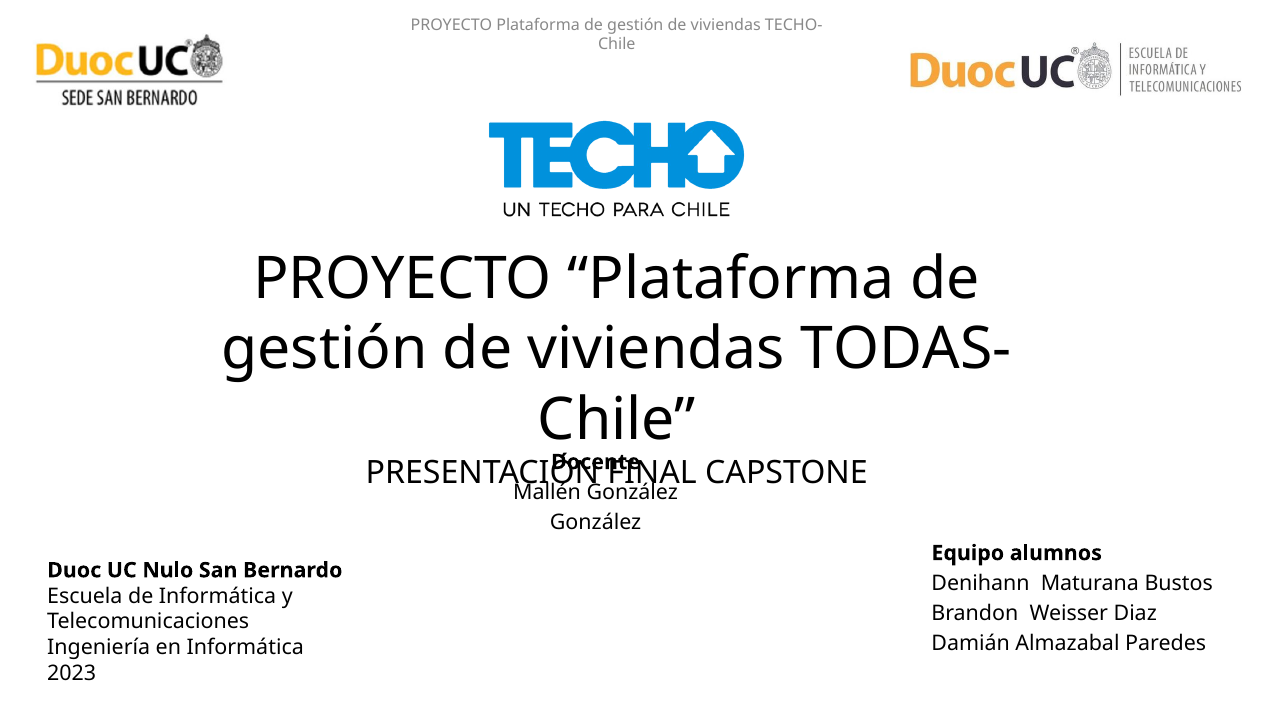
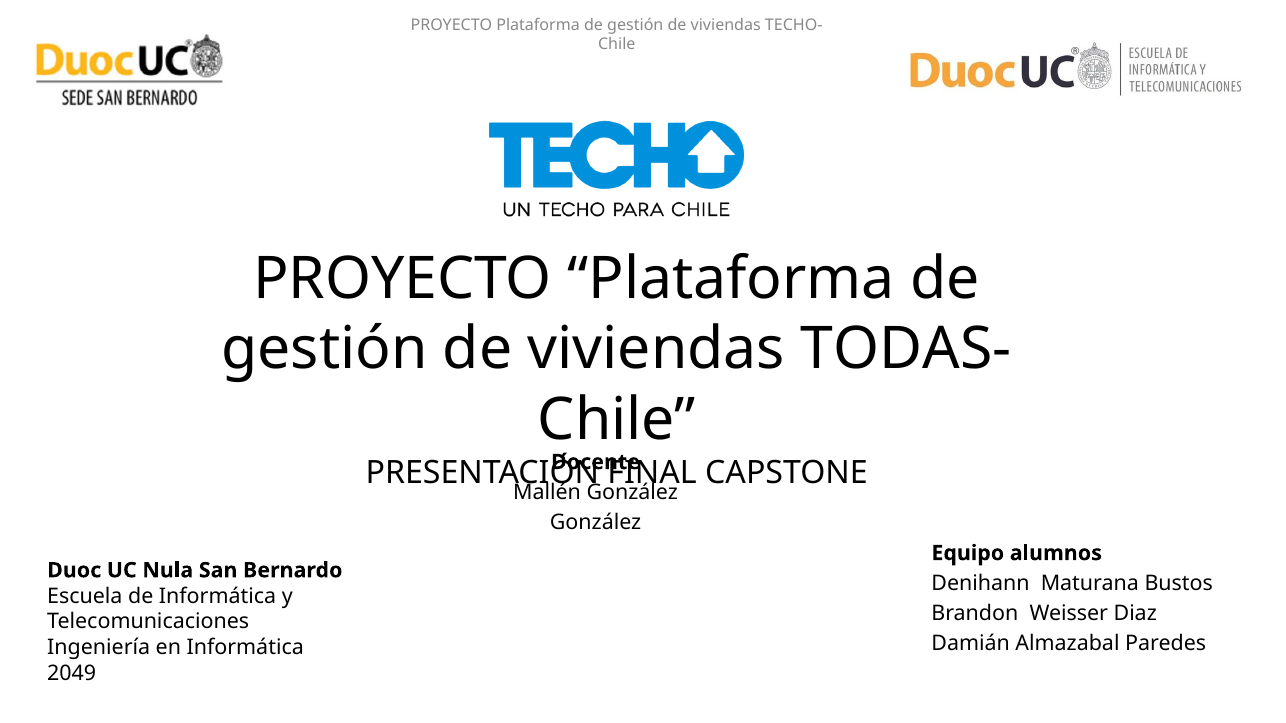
Nulo: Nulo -> Nula
2023: 2023 -> 2049
